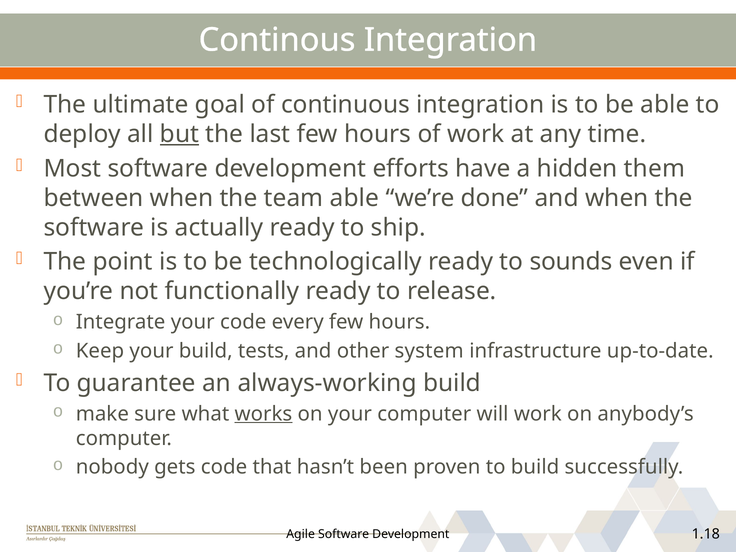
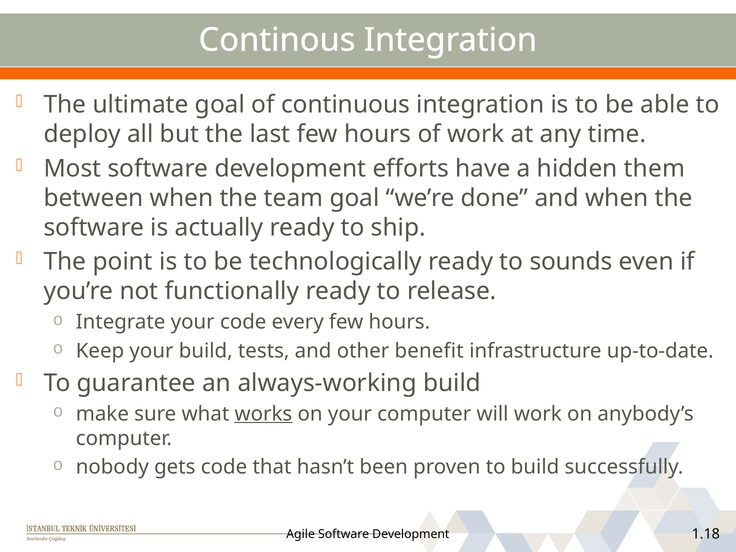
but underline: present -> none
team able: able -> goal
system: system -> benefit
